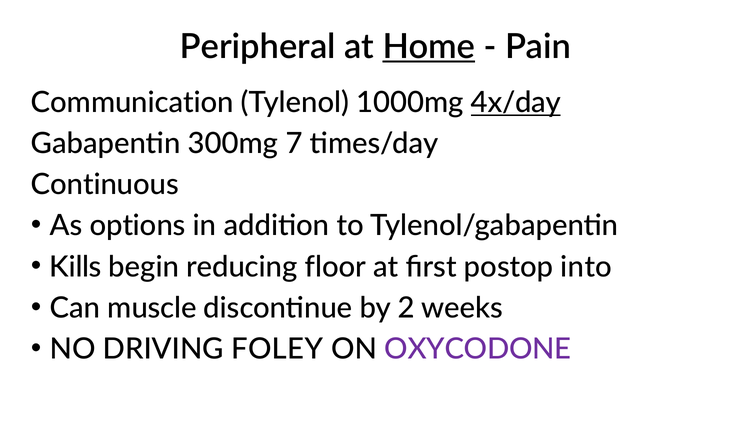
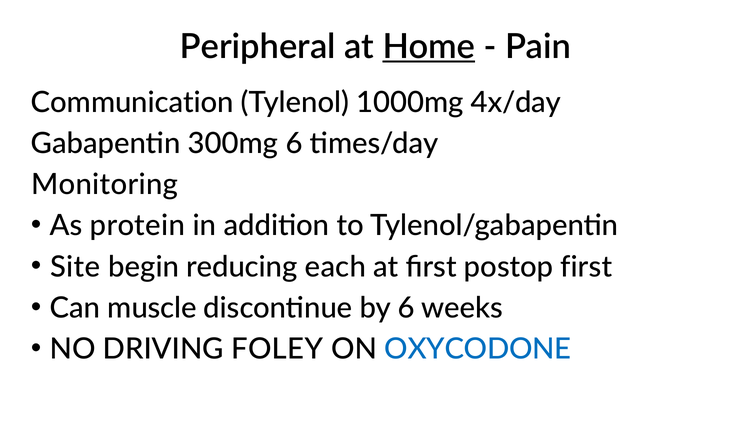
4x/day underline: present -> none
300mg 7: 7 -> 6
Continuous: Continuous -> Monitoring
options: options -> protein
Kills: Kills -> Site
floor: floor -> each
postop into: into -> first
by 2: 2 -> 6
OXYCODONE colour: purple -> blue
